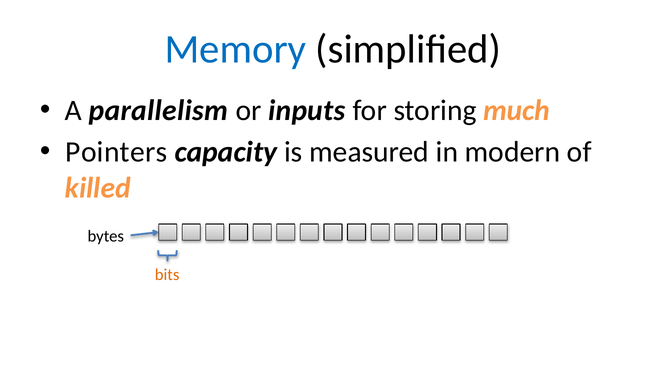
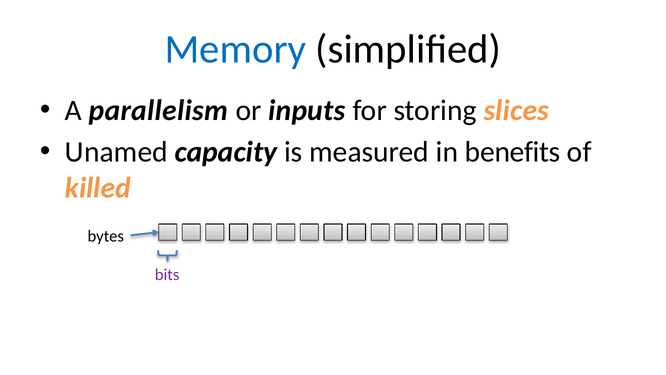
much: much -> slices
Pointers: Pointers -> Unamed
modern: modern -> benefits
bits colour: orange -> purple
